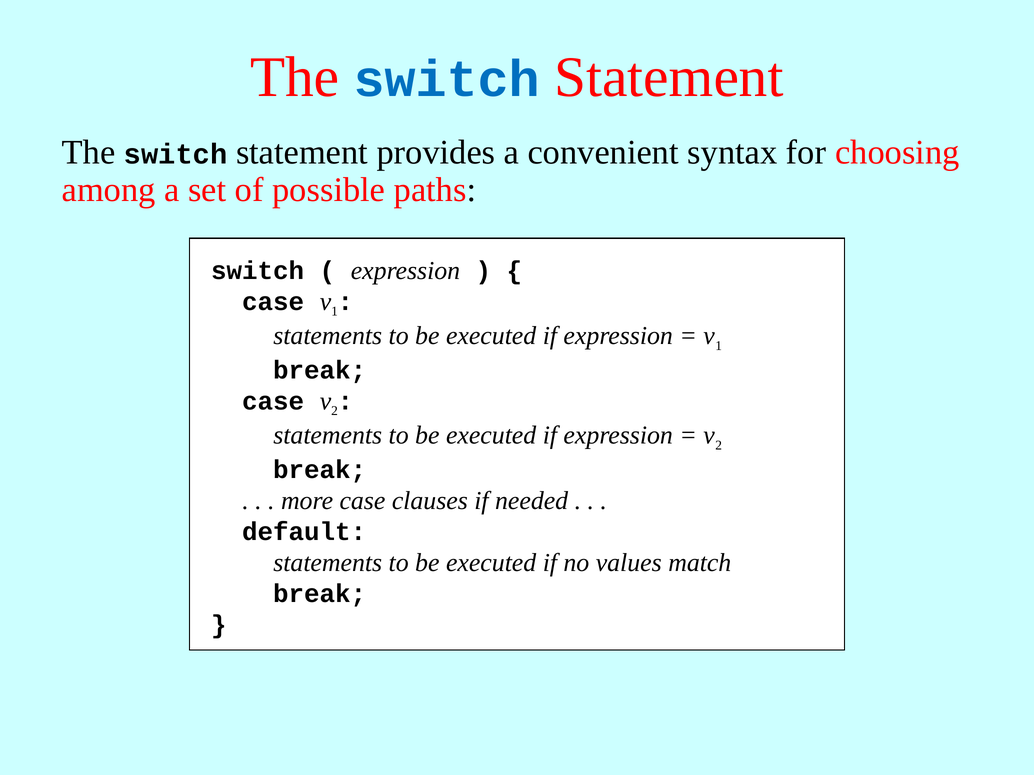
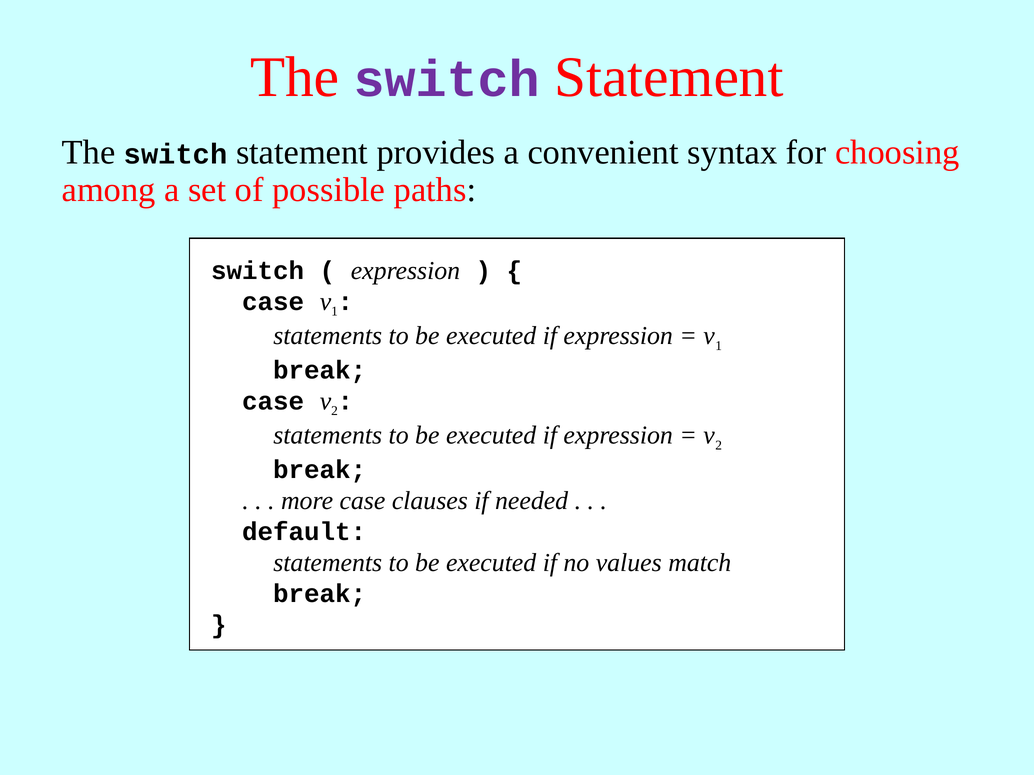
switch at (447, 79) colour: blue -> purple
